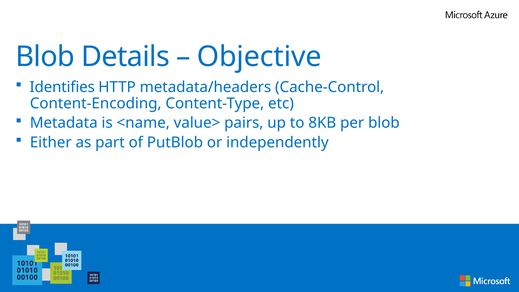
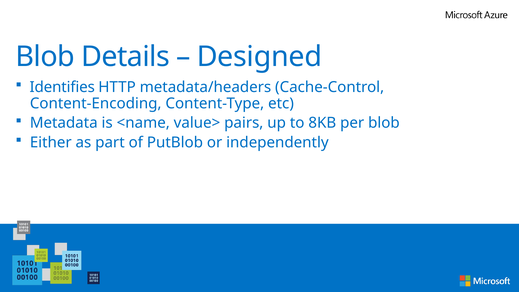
Objective: Objective -> Designed
